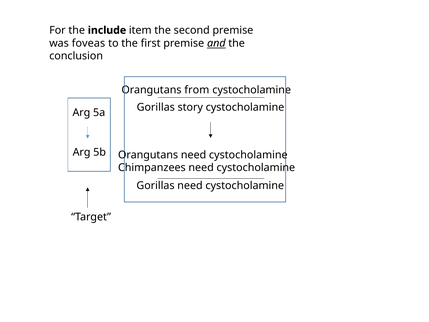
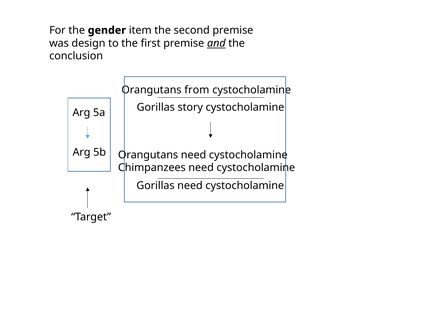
include: include -> gender
foveas: foveas -> design
